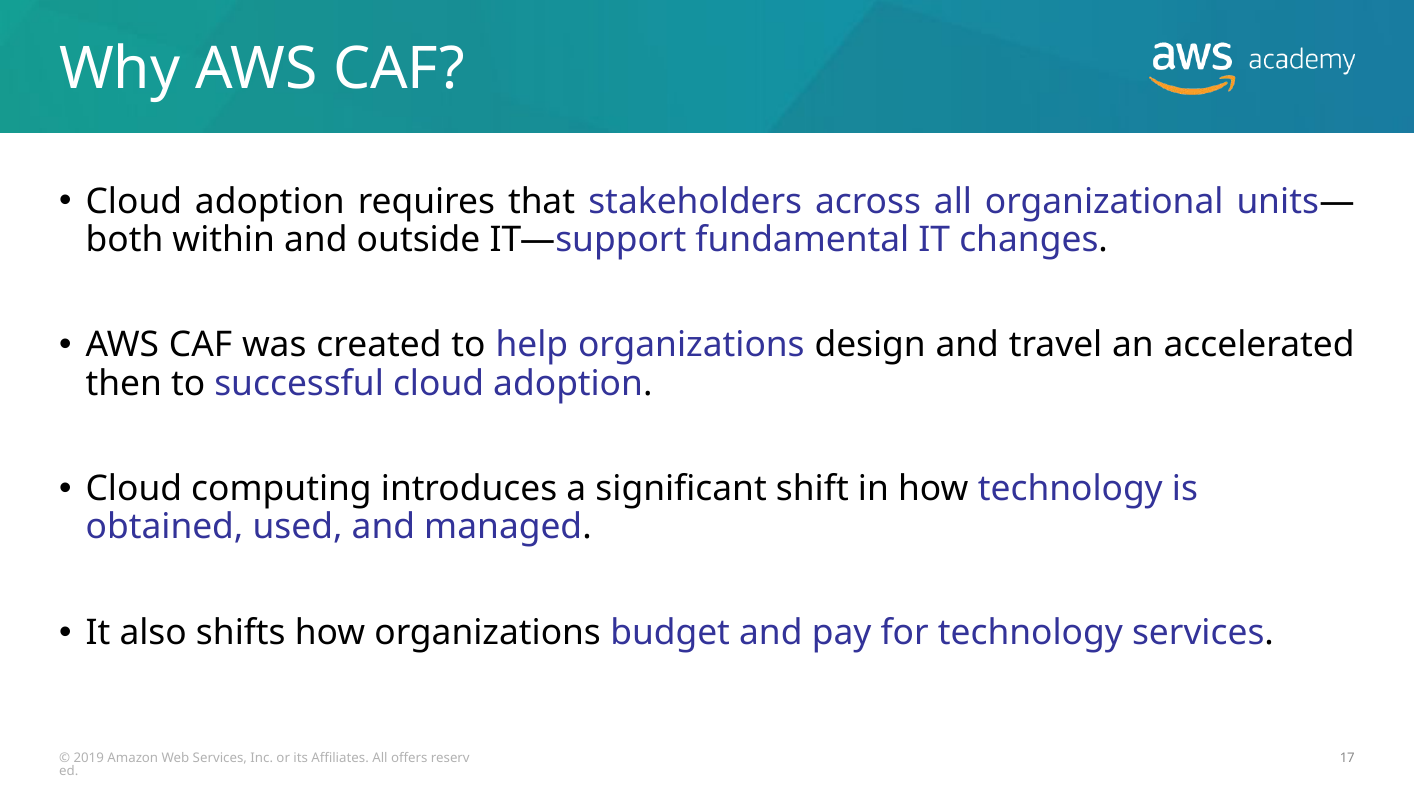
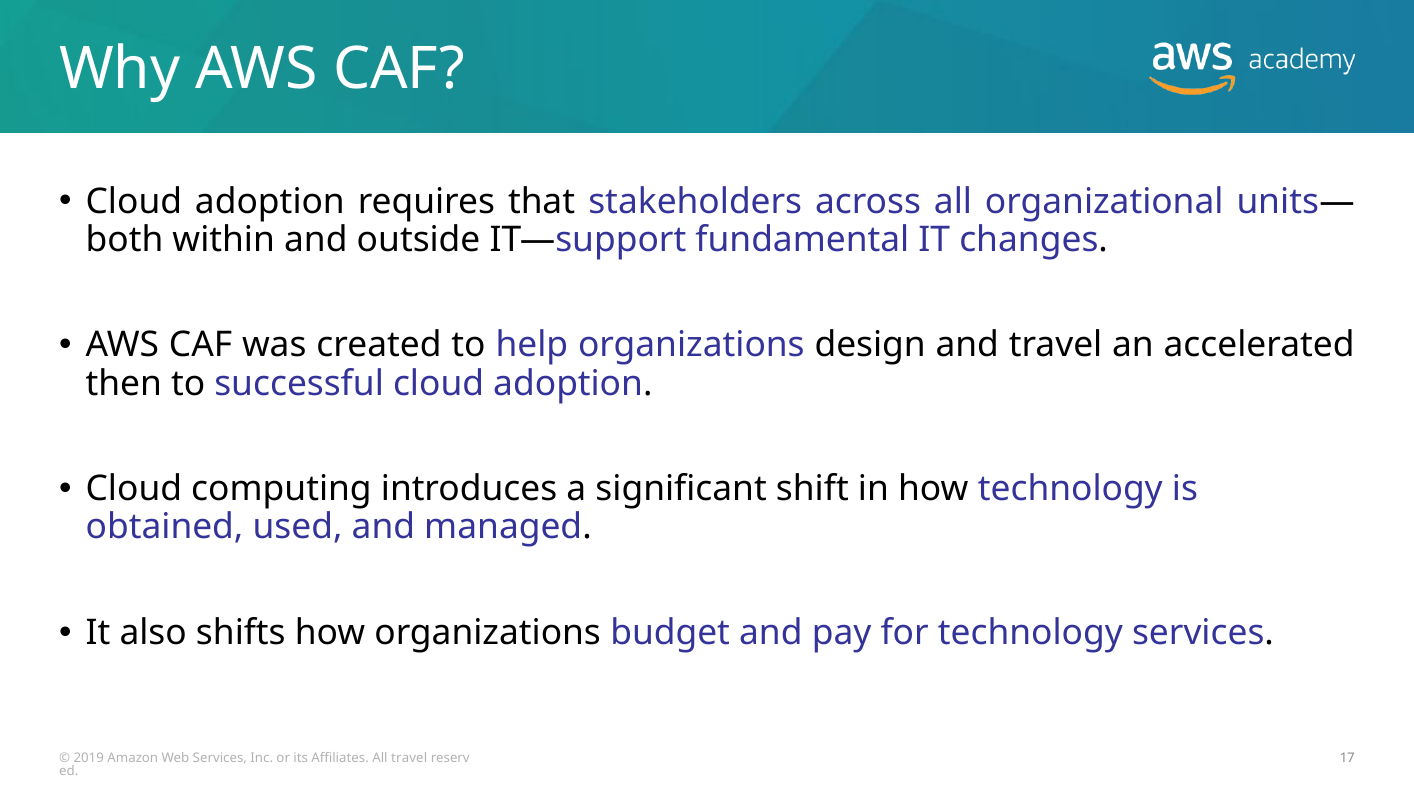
All offers: offers -> travel
